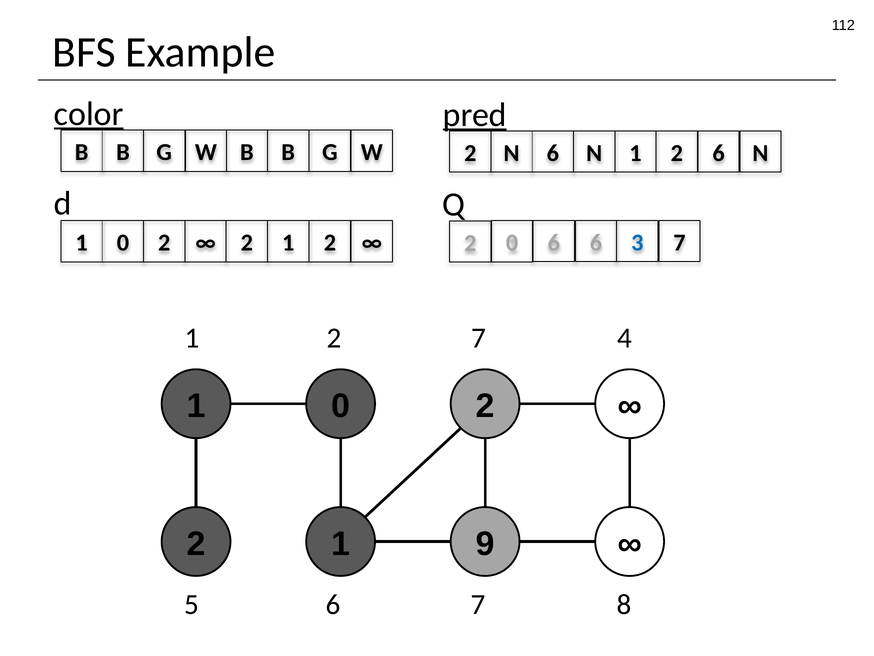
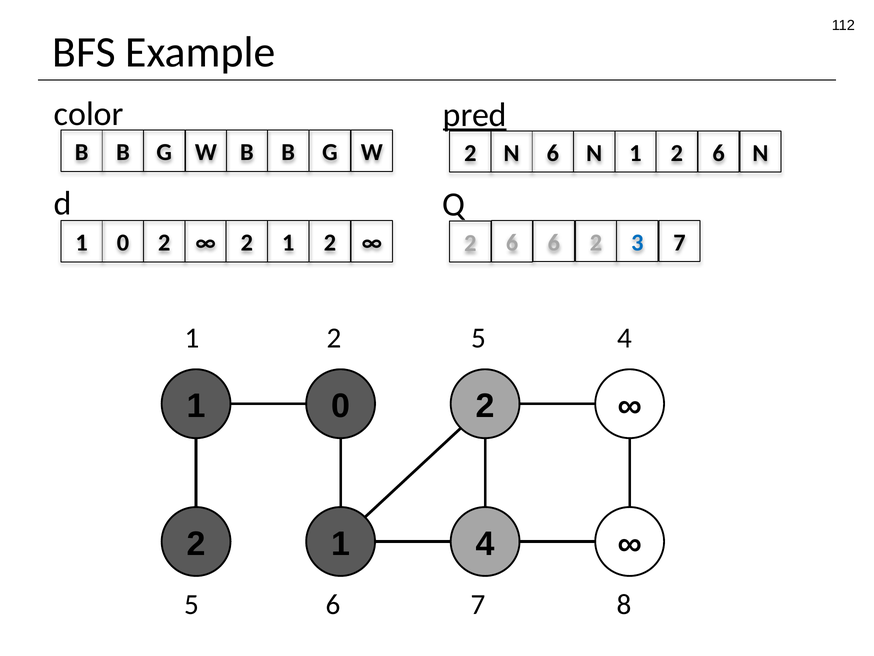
color underline: present -> none
0 at (512, 243): 0 -> 6
6 6: 6 -> 2
1 7: 7 -> 5
1 9: 9 -> 4
